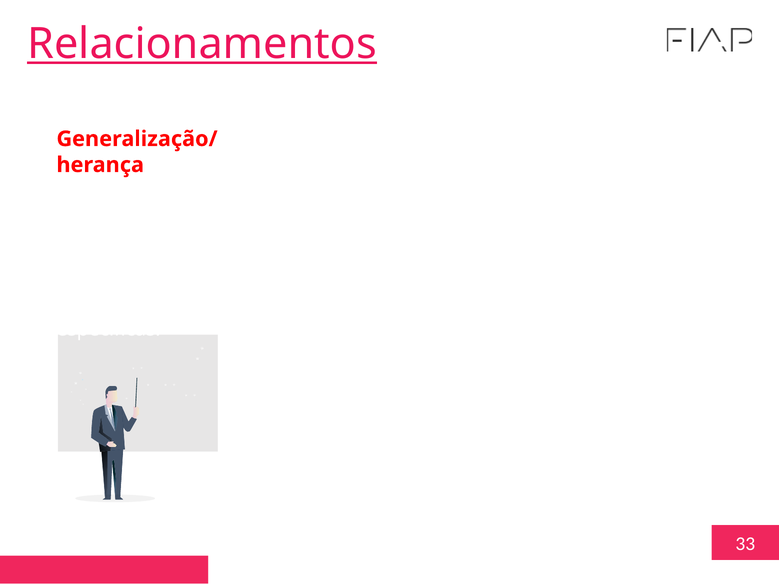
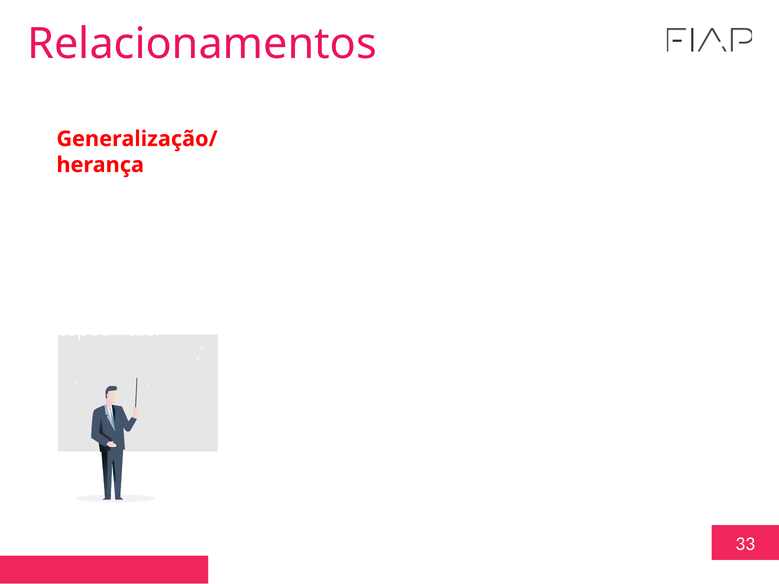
Relacionamentos underline: present -> none
